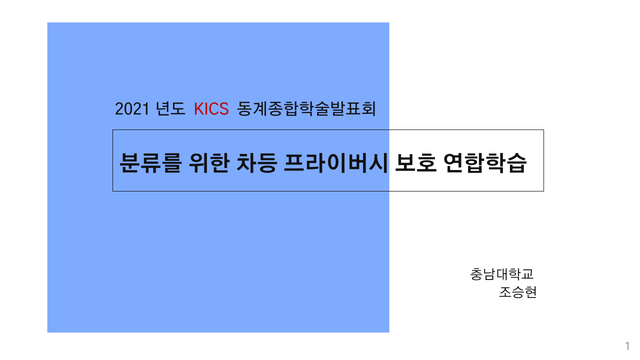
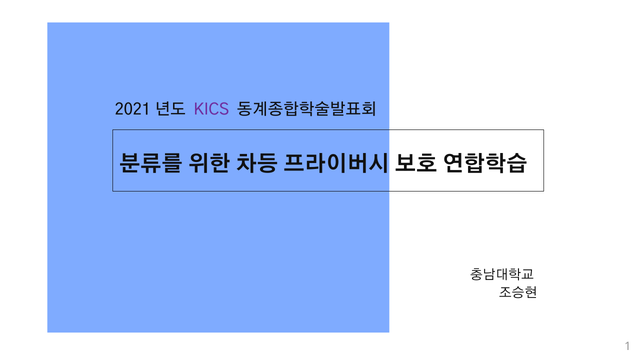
KICS colour: red -> purple
